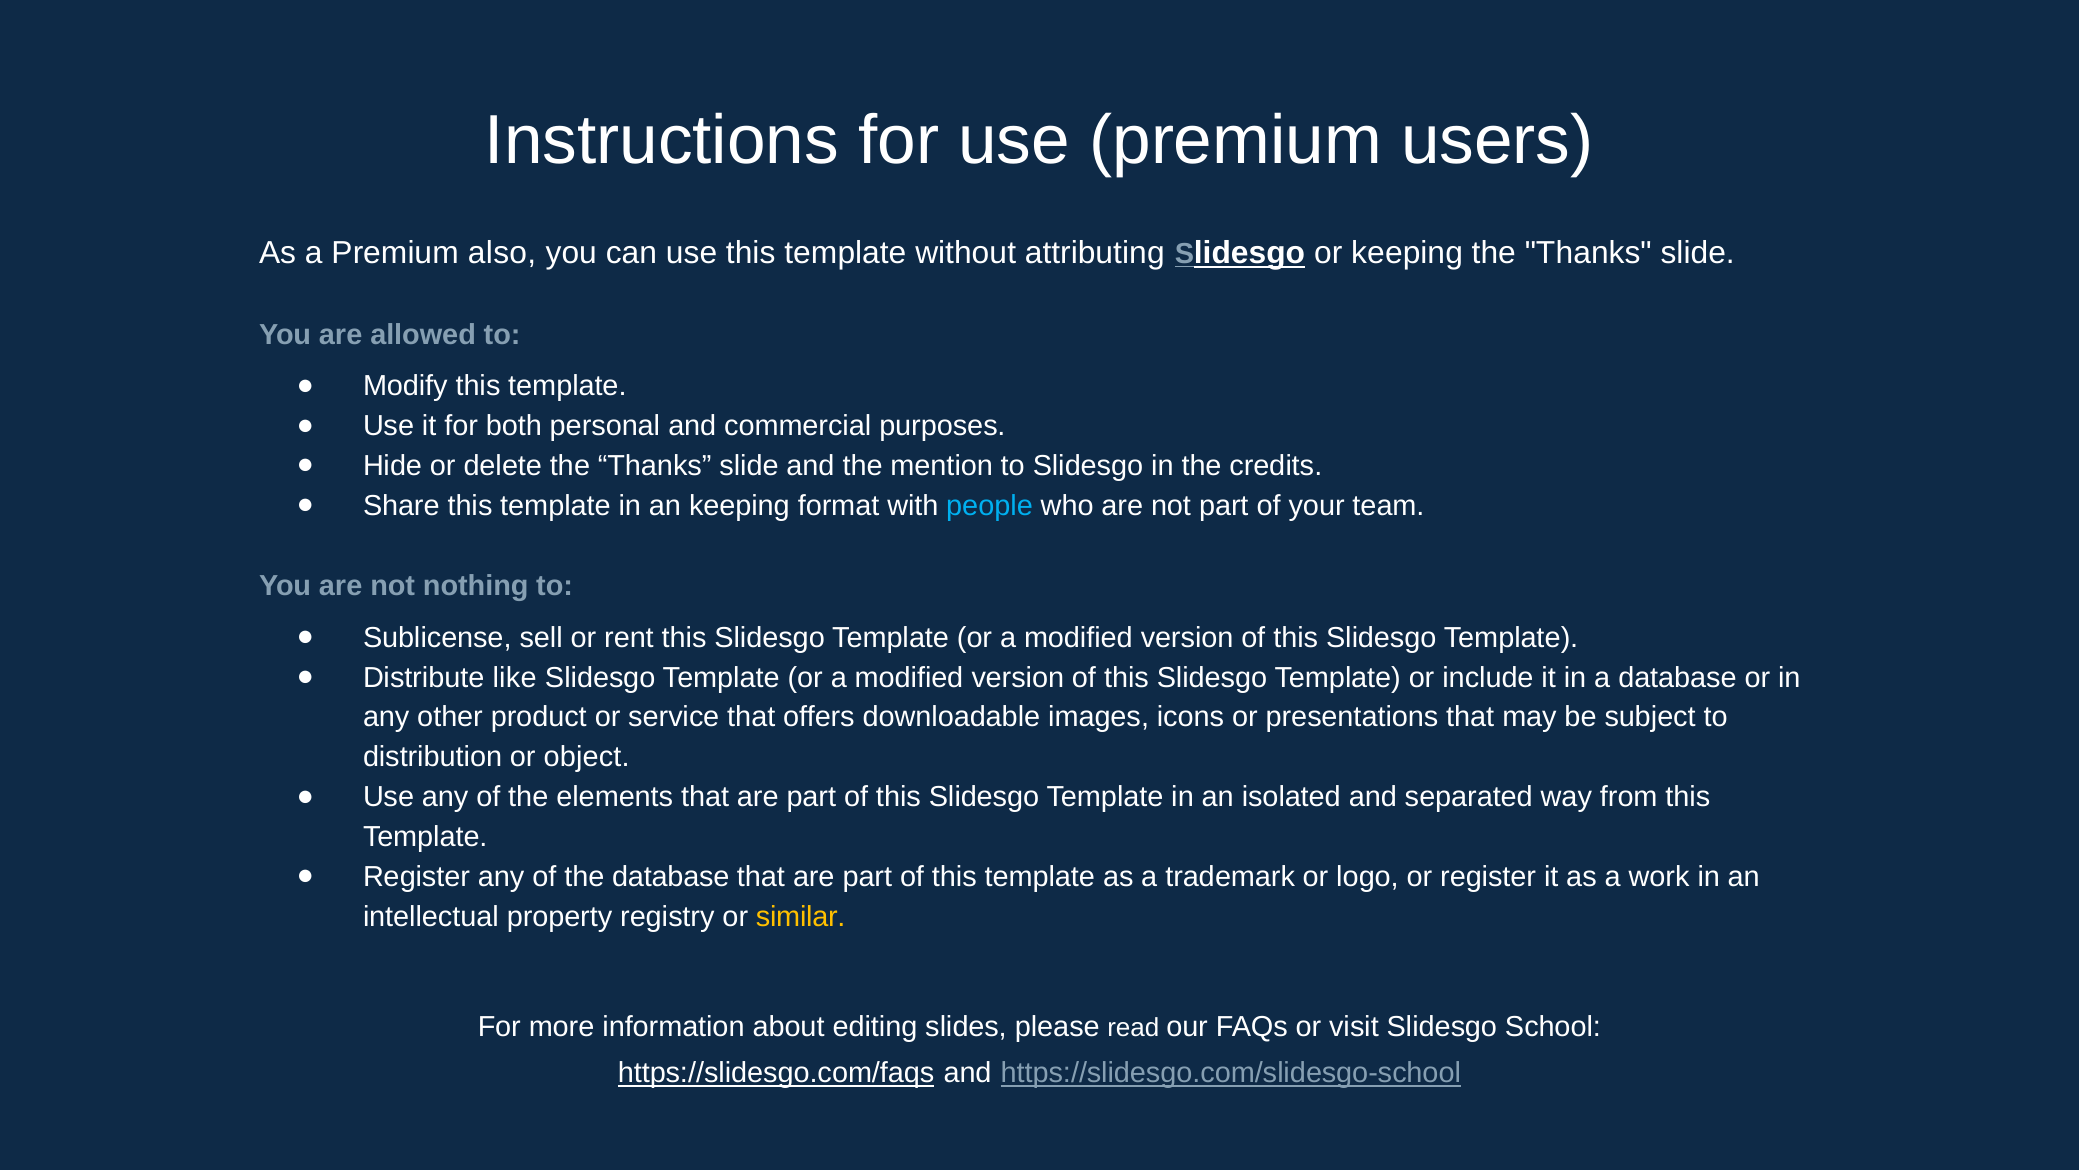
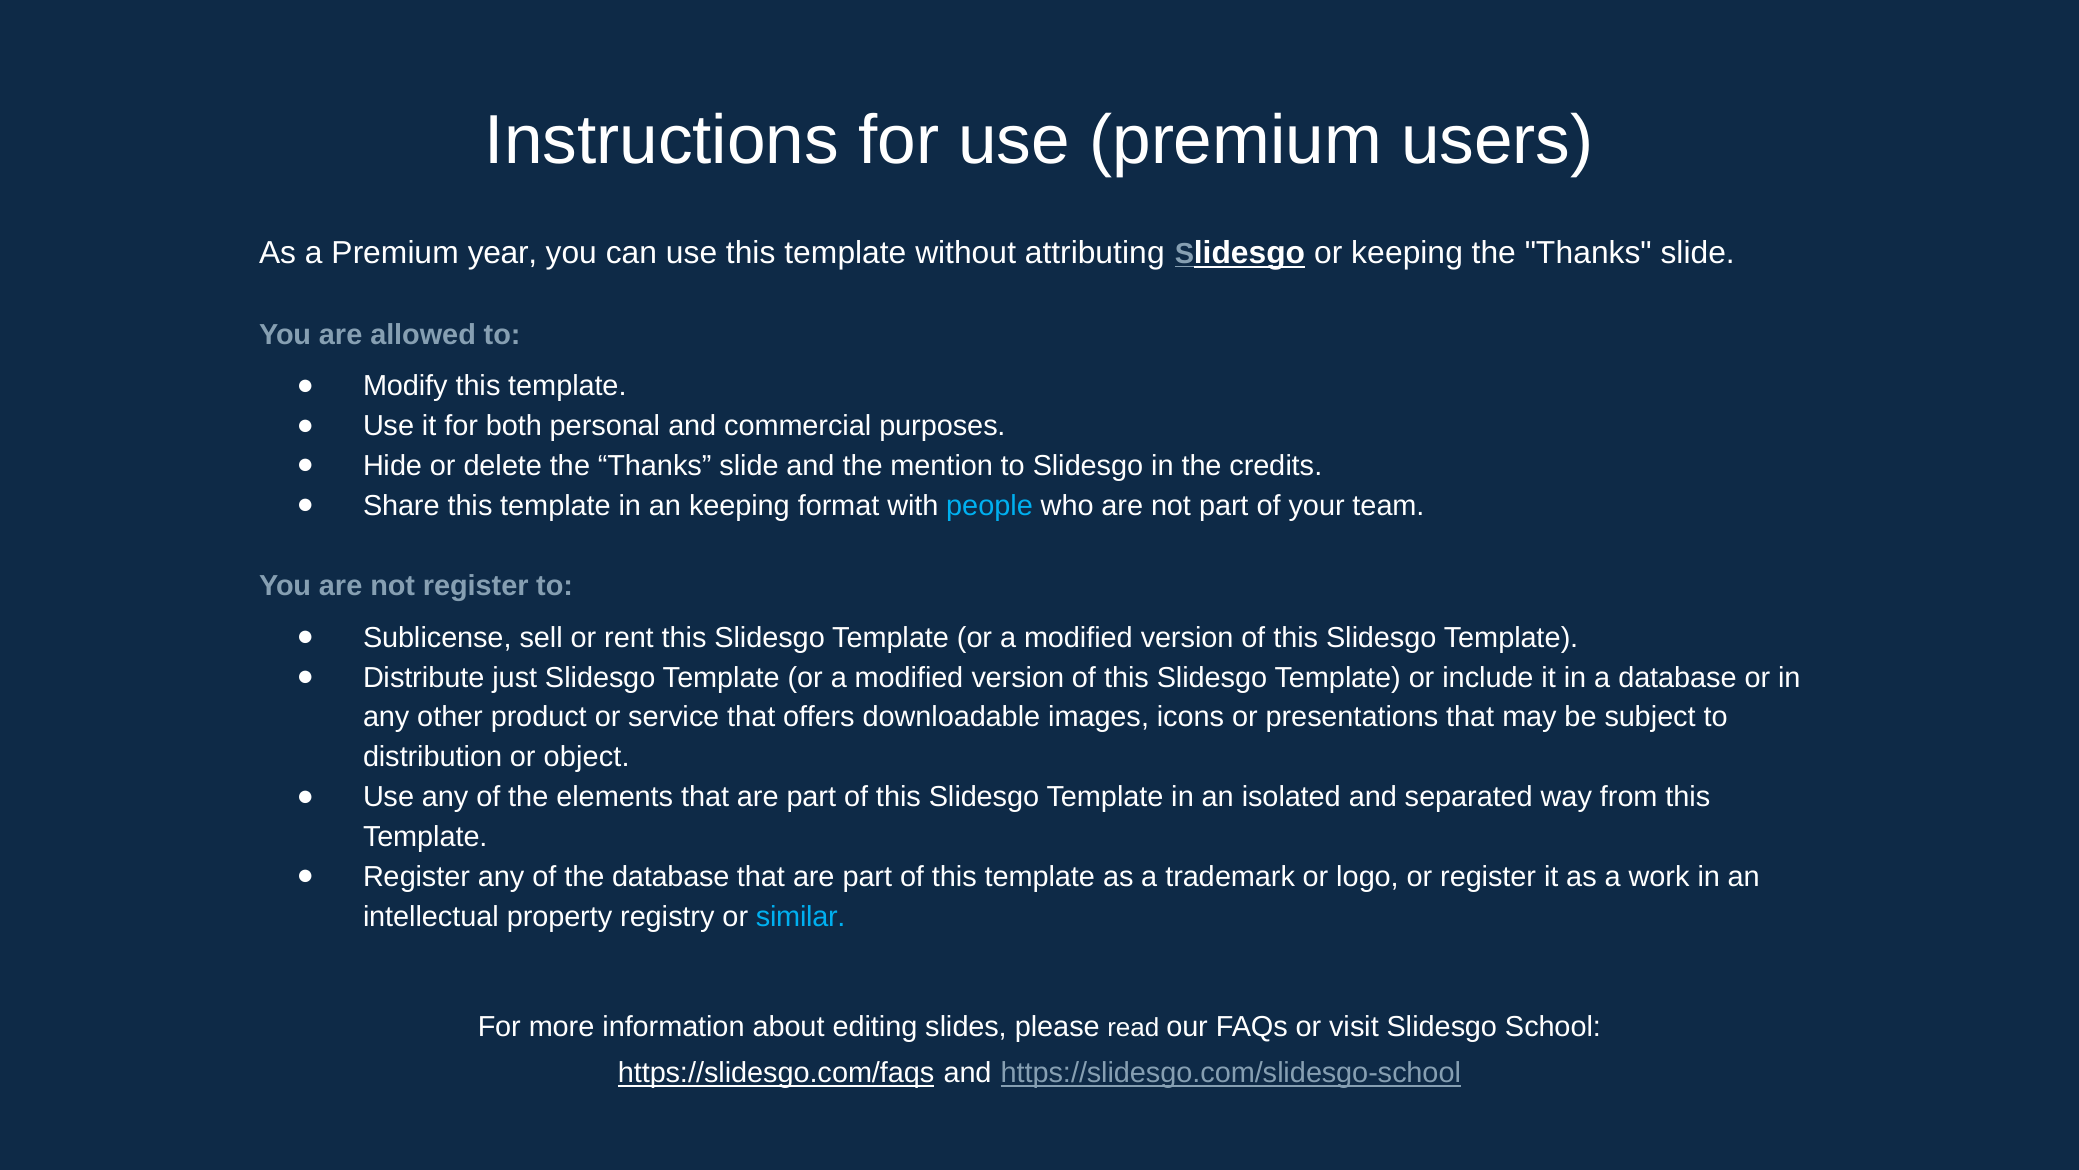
also: also -> year
not nothing: nothing -> register
like: like -> just
similar colour: yellow -> light blue
